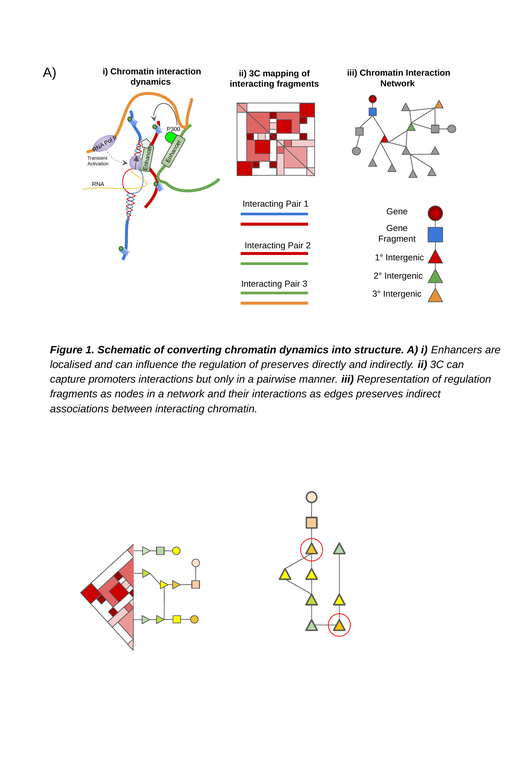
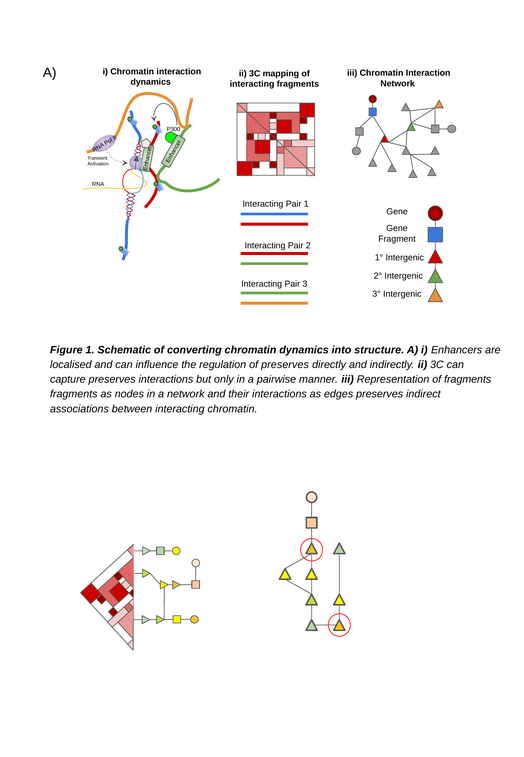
capture promoters: promoters -> preserves
of regulation: regulation -> fragments
